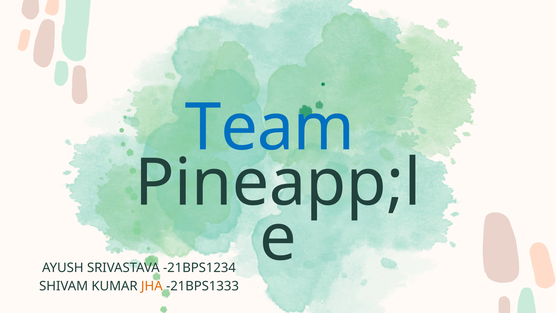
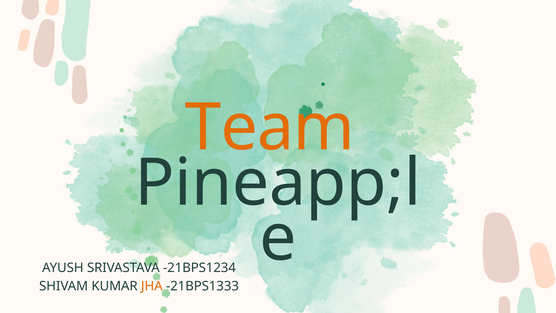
Team colour: blue -> orange
